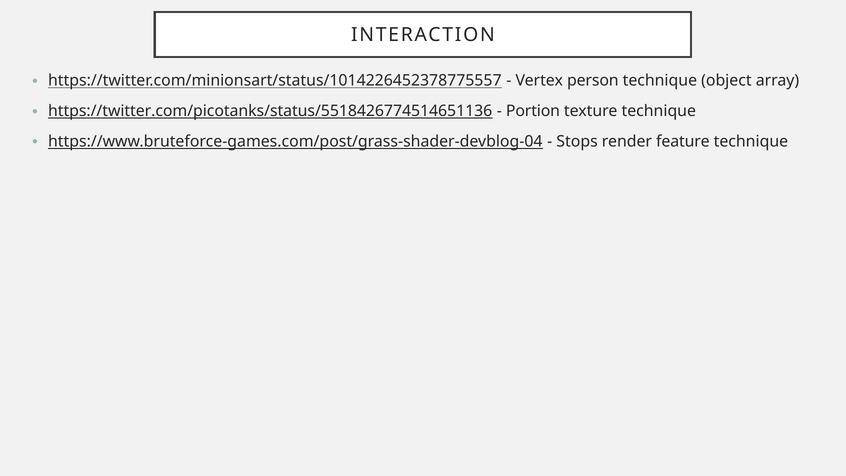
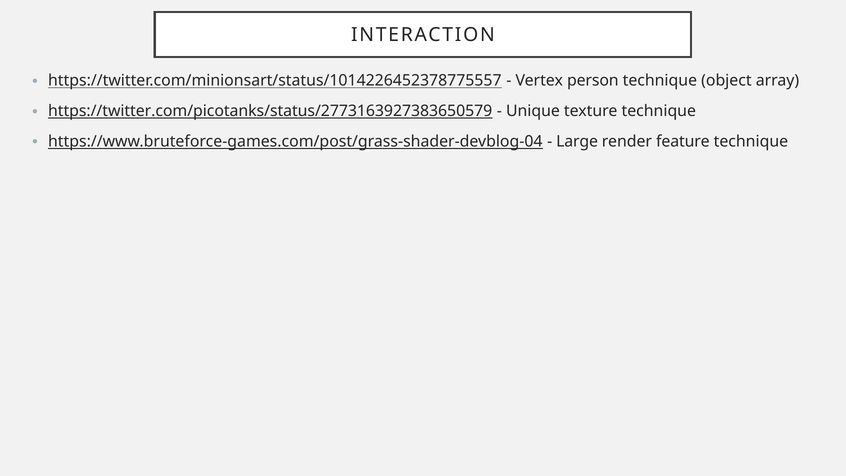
https://twitter.com/picotanks/status/5518426774514651136: https://twitter.com/picotanks/status/5518426774514651136 -> https://twitter.com/picotanks/status/2773163927383650579
Portion: Portion -> Unique
Stops: Stops -> Large
